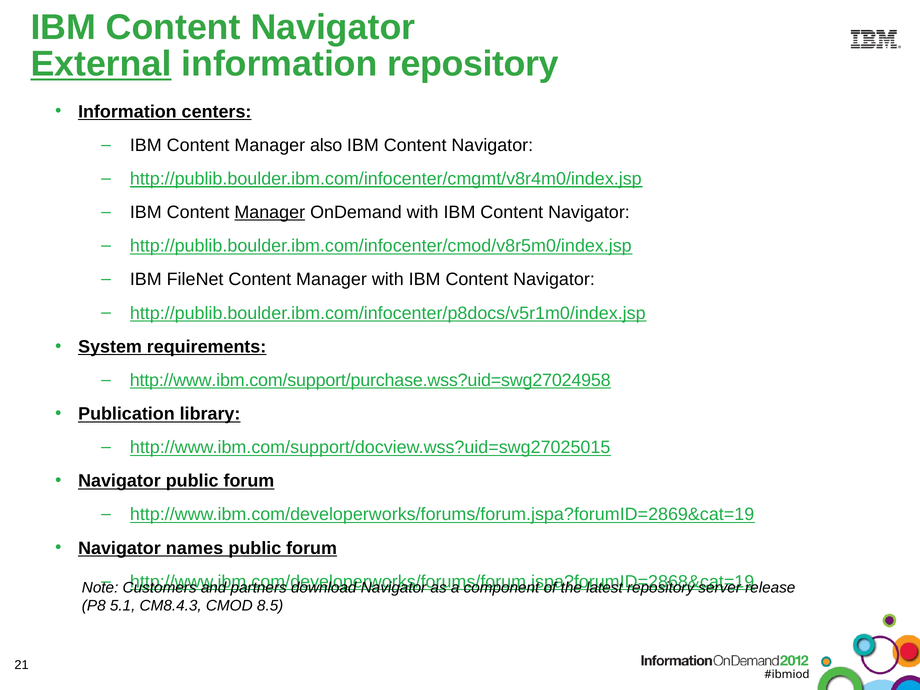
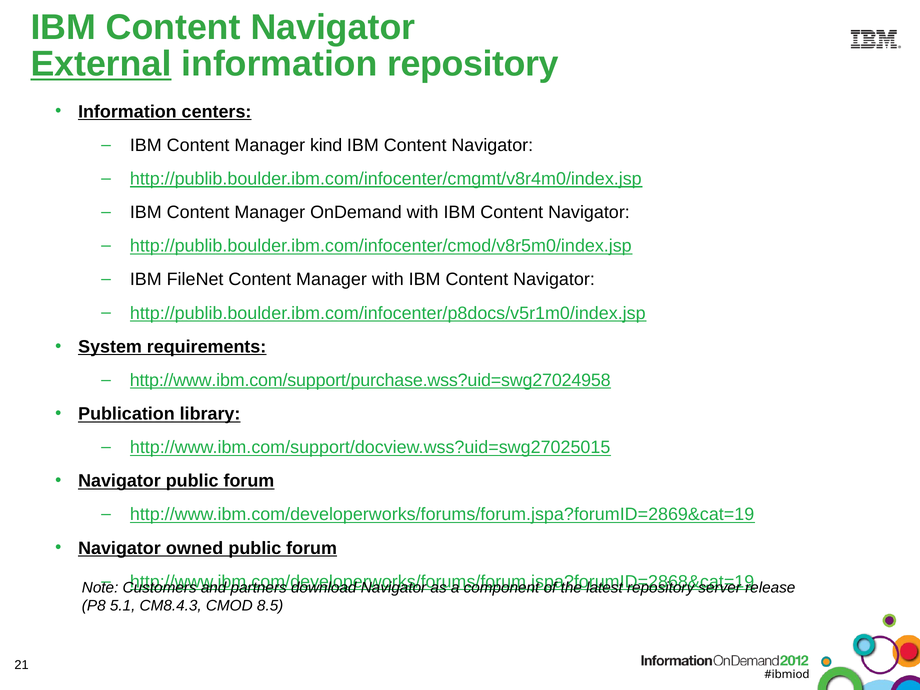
also: also -> kind
Manager at (270, 212) underline: present -> none
names: names -> owned
